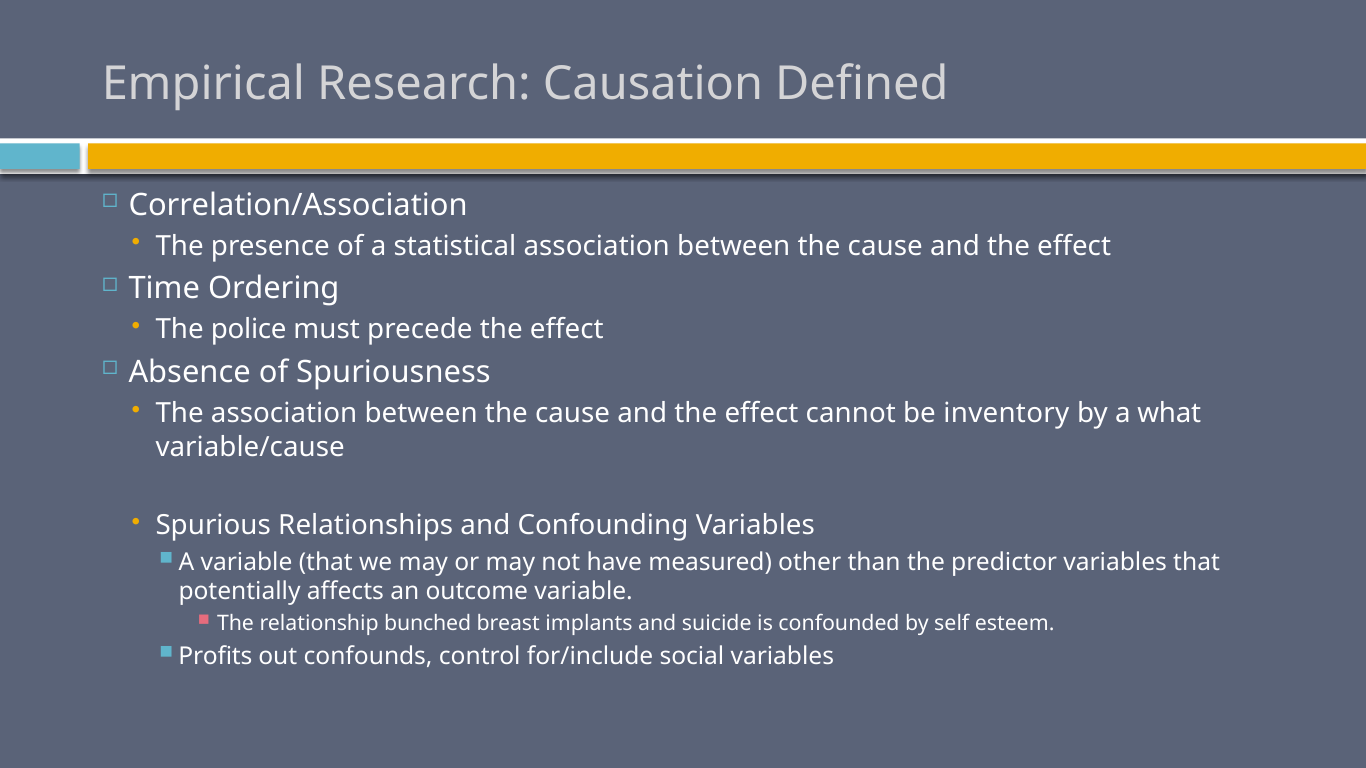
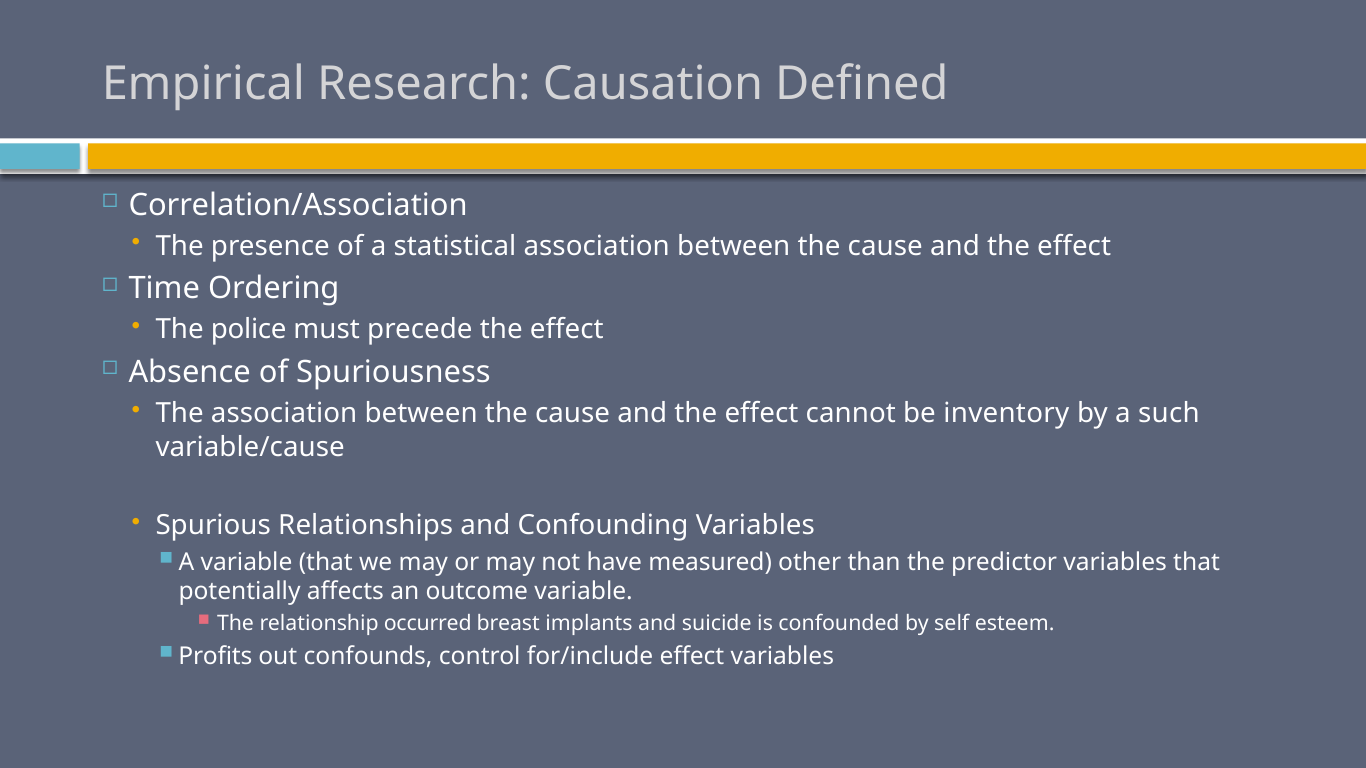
what: what -> such
bunched: bunched -> occurred
for/include social: social -> effect
